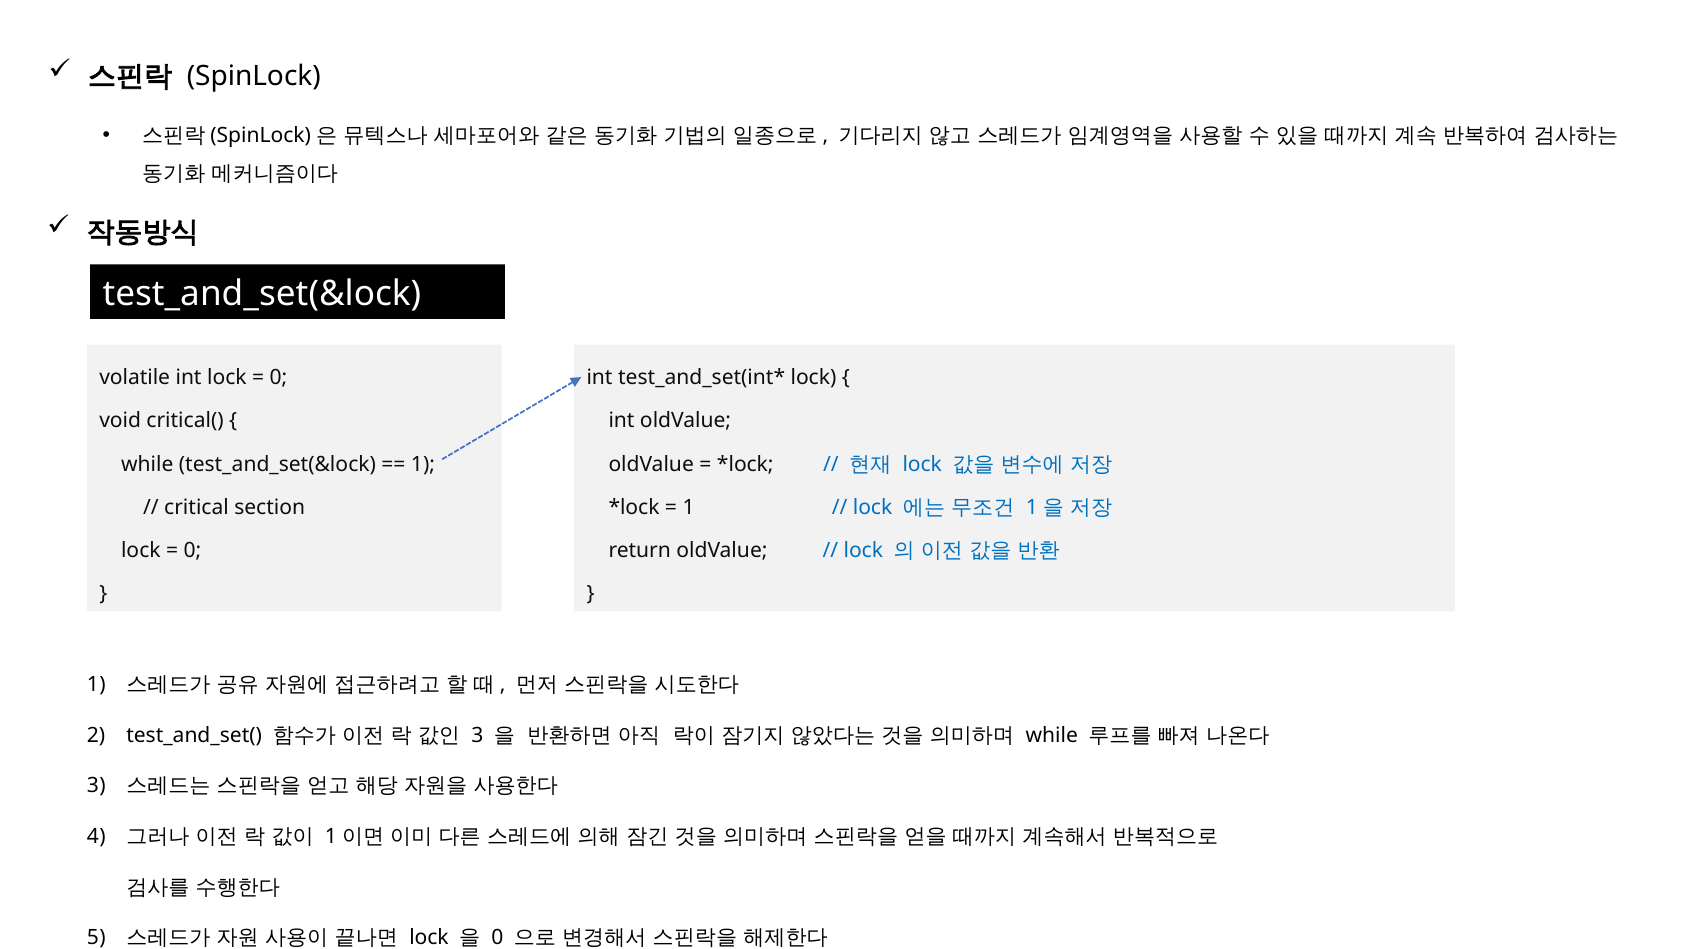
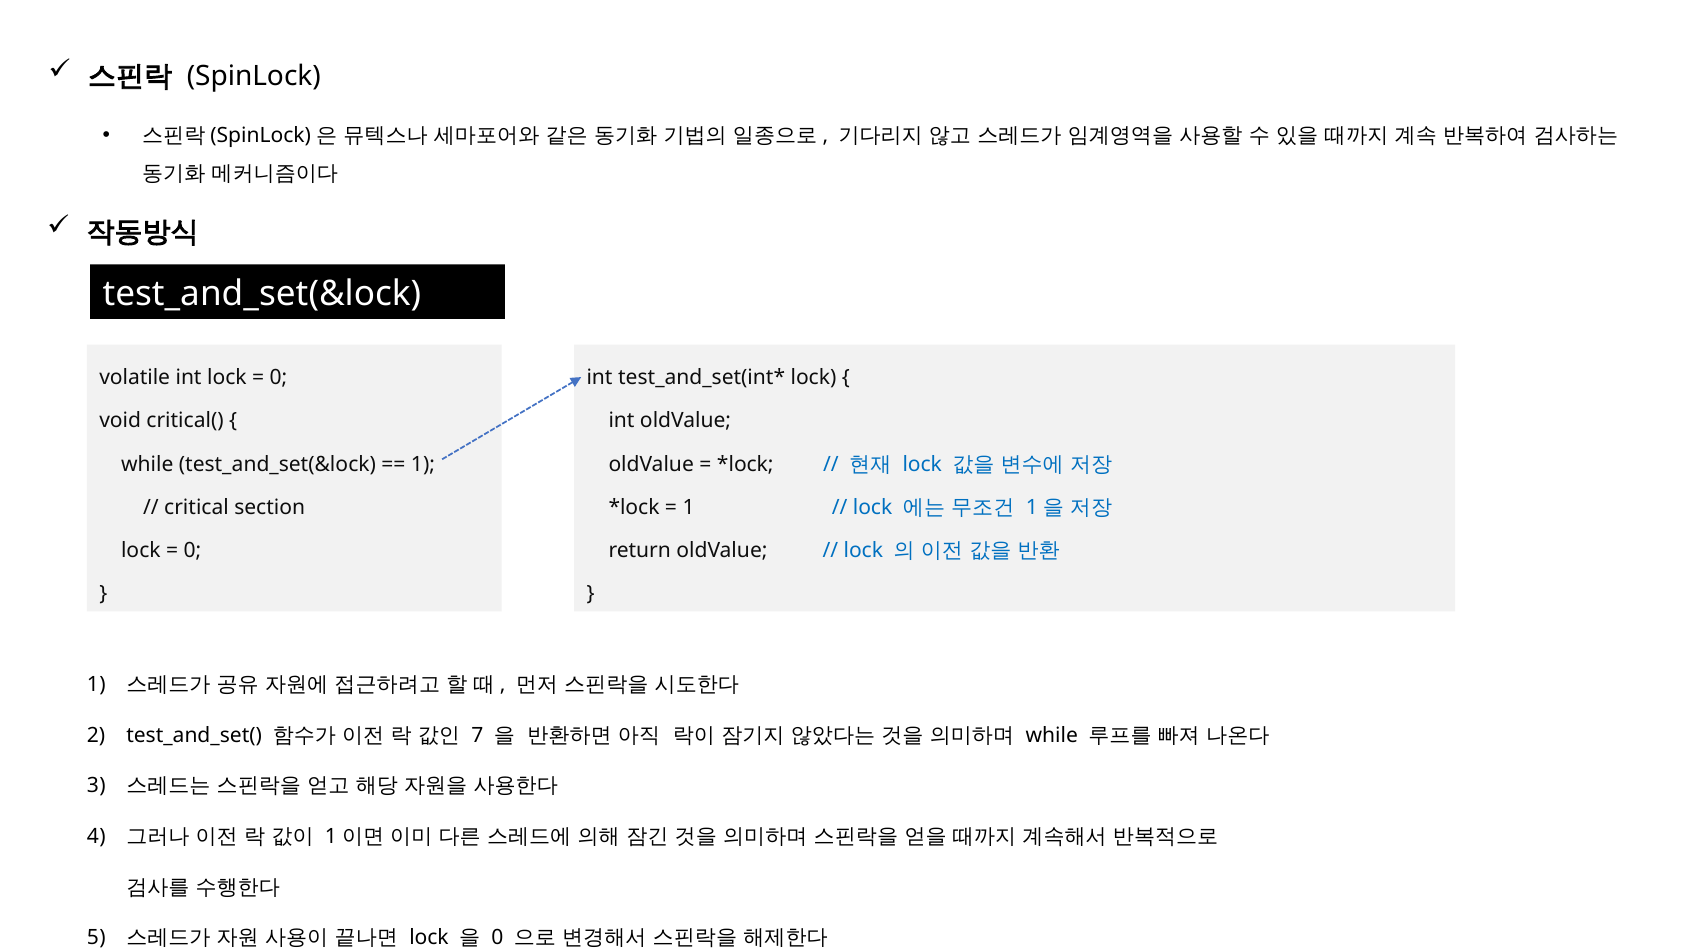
3 at (477, 735): 3 -> 7
